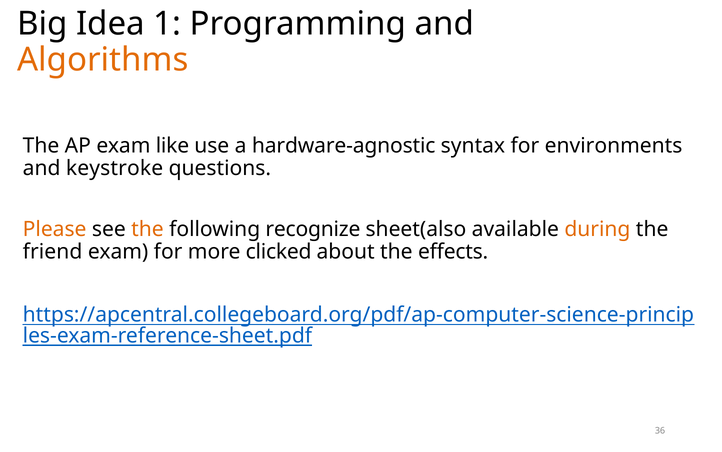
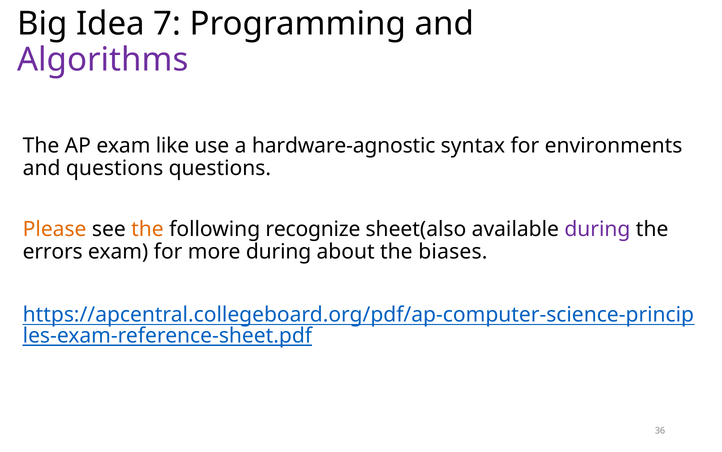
1: 1 -> 7
Algorithms colour: orange -> purple
and keystroke: keystroke -> questions
during at (597, 229) colour: orange -> purple
friend: friend -> errors
more clicked: clicked -> during
effects: effects -> biases
